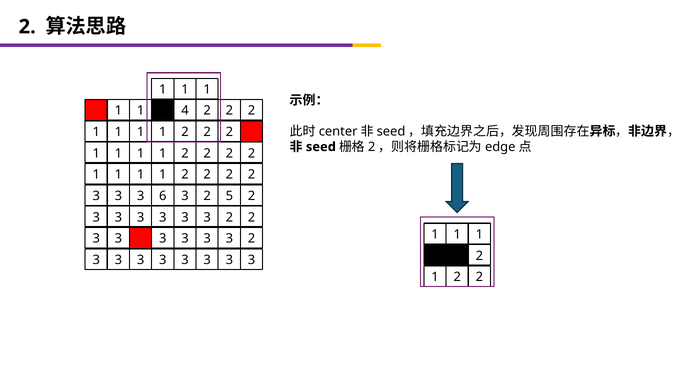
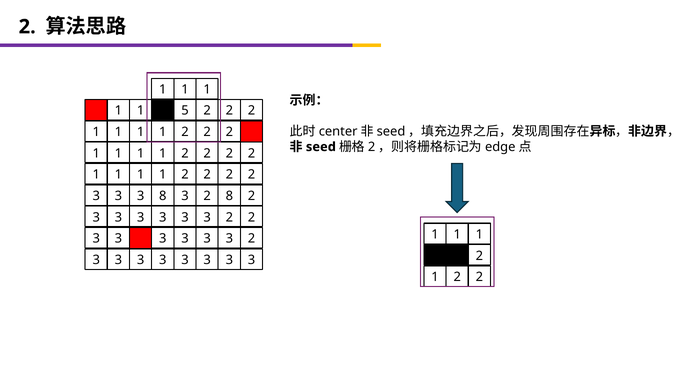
4: 4 -> 5
3 6: 6 -> 8
2 5: 5 -> 8
